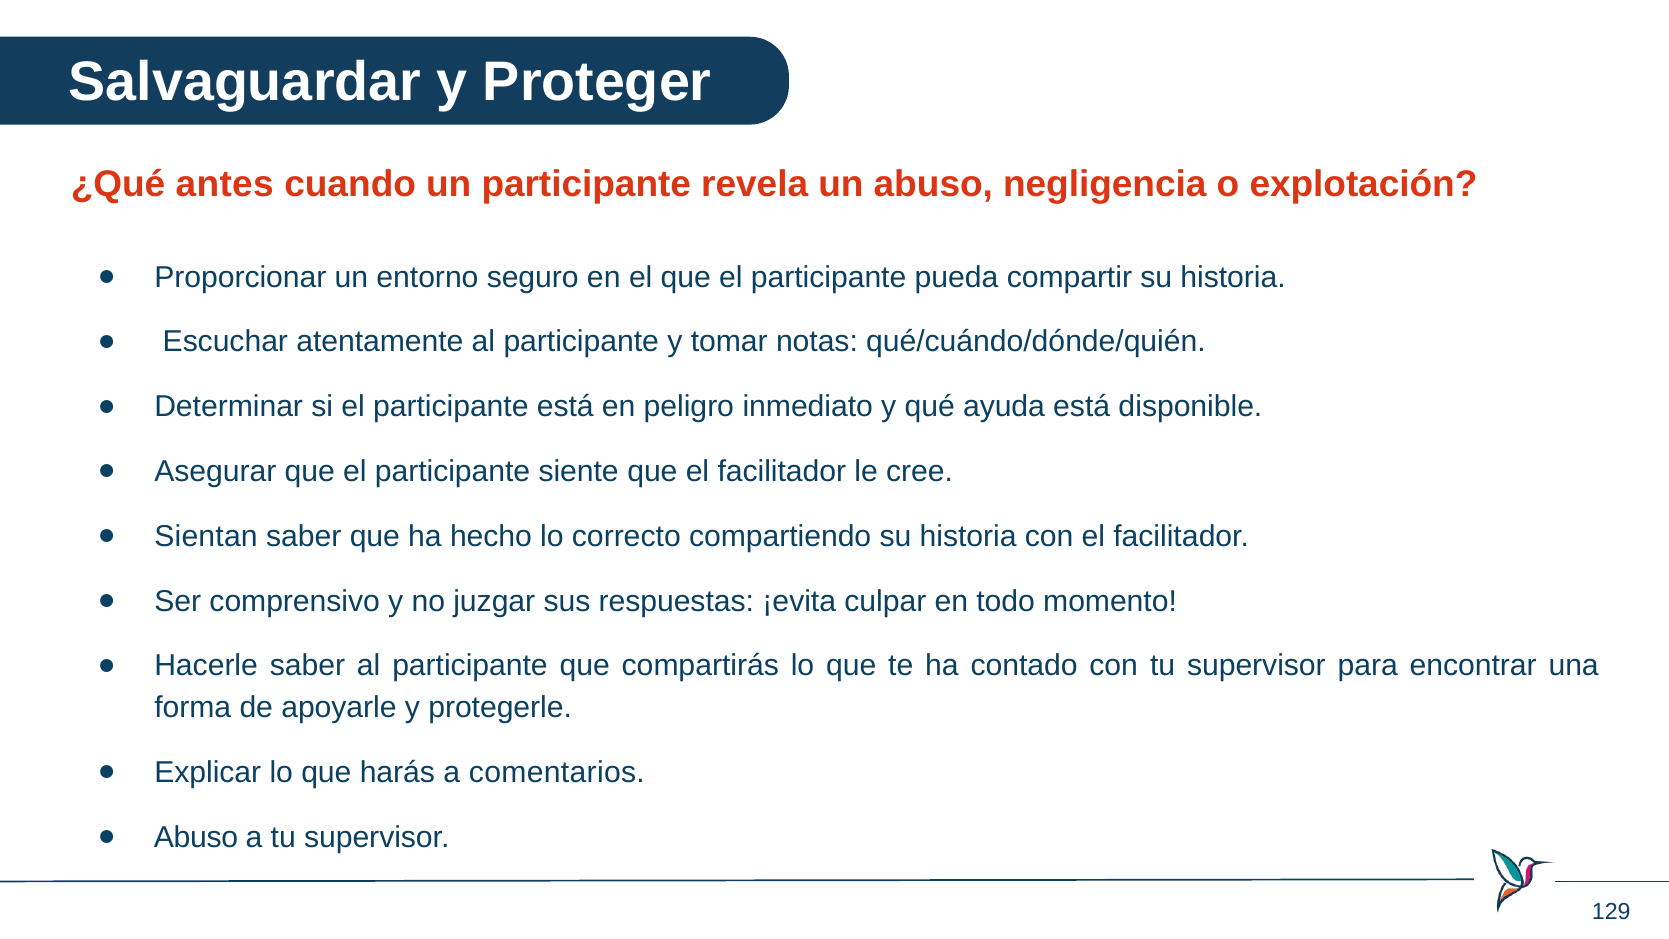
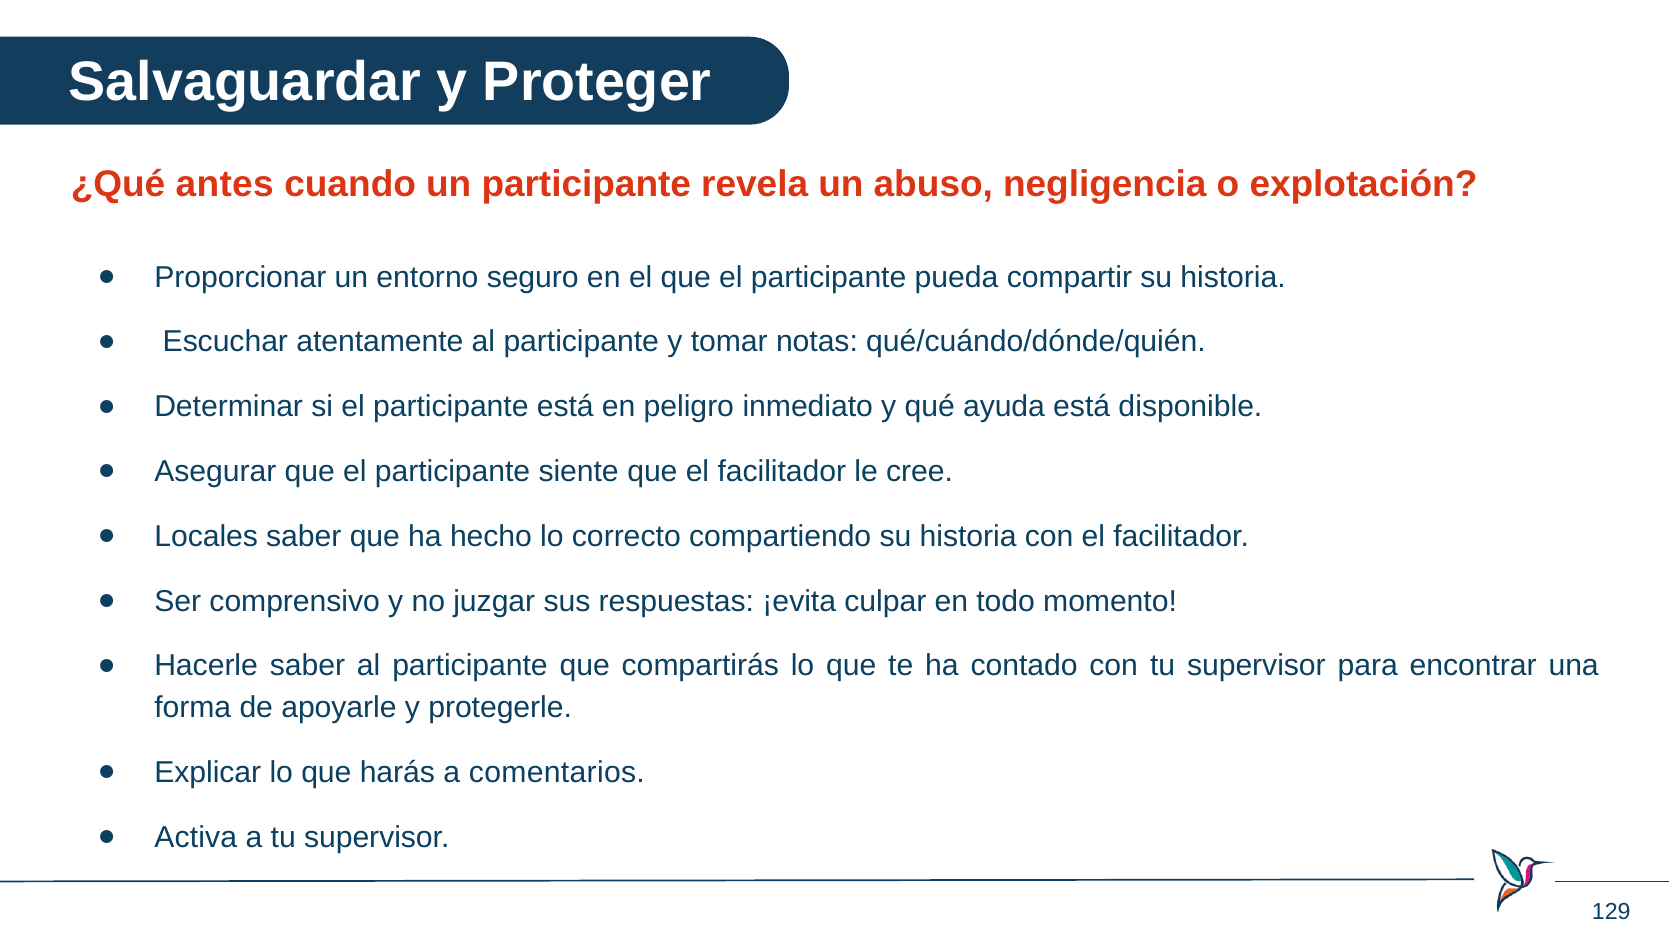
Sientan: Sientan -> Locales
Abuso at (196, 837): Abuso -> Activa
